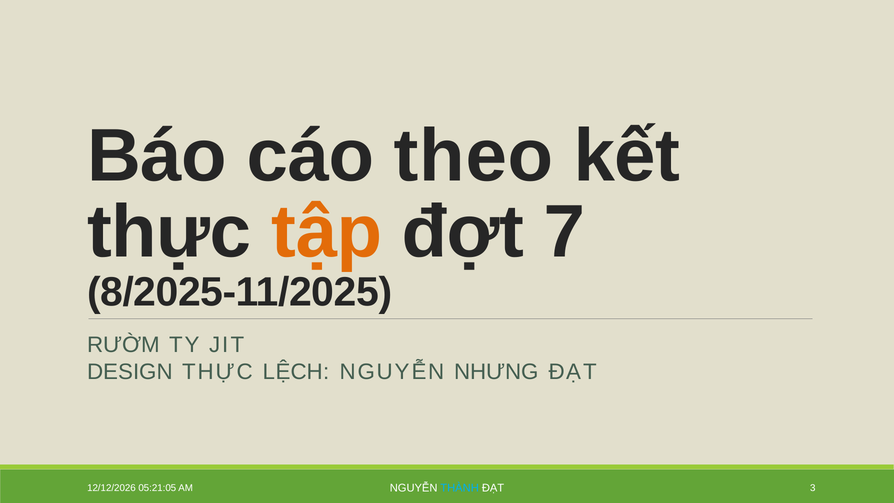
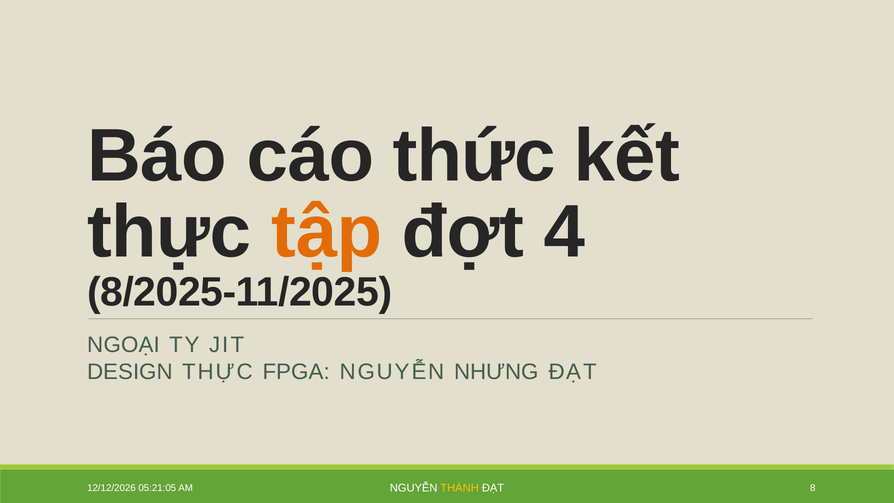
theo: theo -> thức
7: 7 -> 4
RƯỜM: RƯỜM -> NGOẠI
LỆCH: LỆCH -> FPGA
THÀNH colour: light blue -> yellow
3: 3 -> 8
